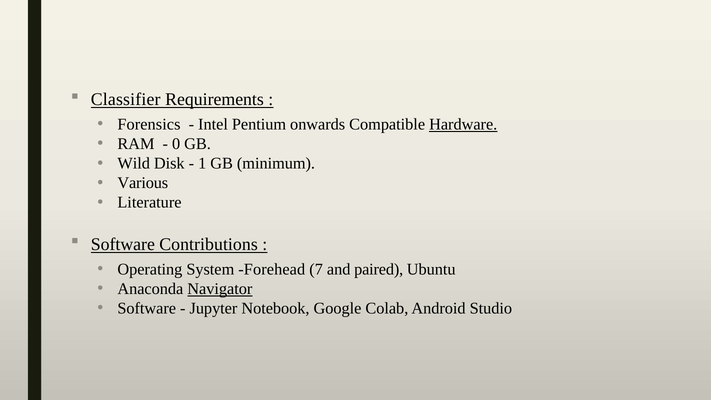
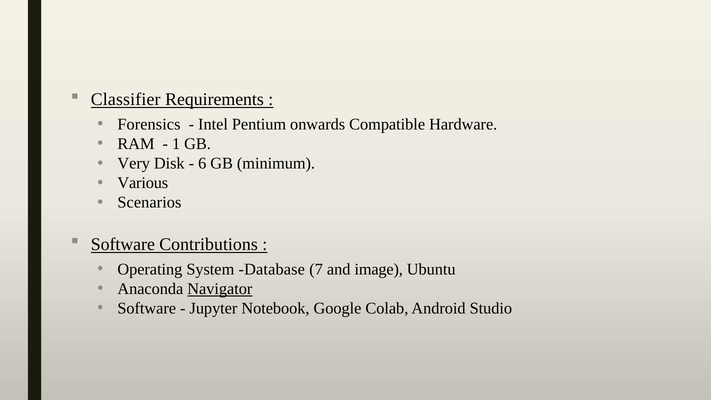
Hardware underline: present -> none
0: 0 -> 1
Wild: Wild -> Very
1: 1 -> 6
Literature: Literature -> Scenarios
Forehead: Forehead -> Database
paired: paired -> image
